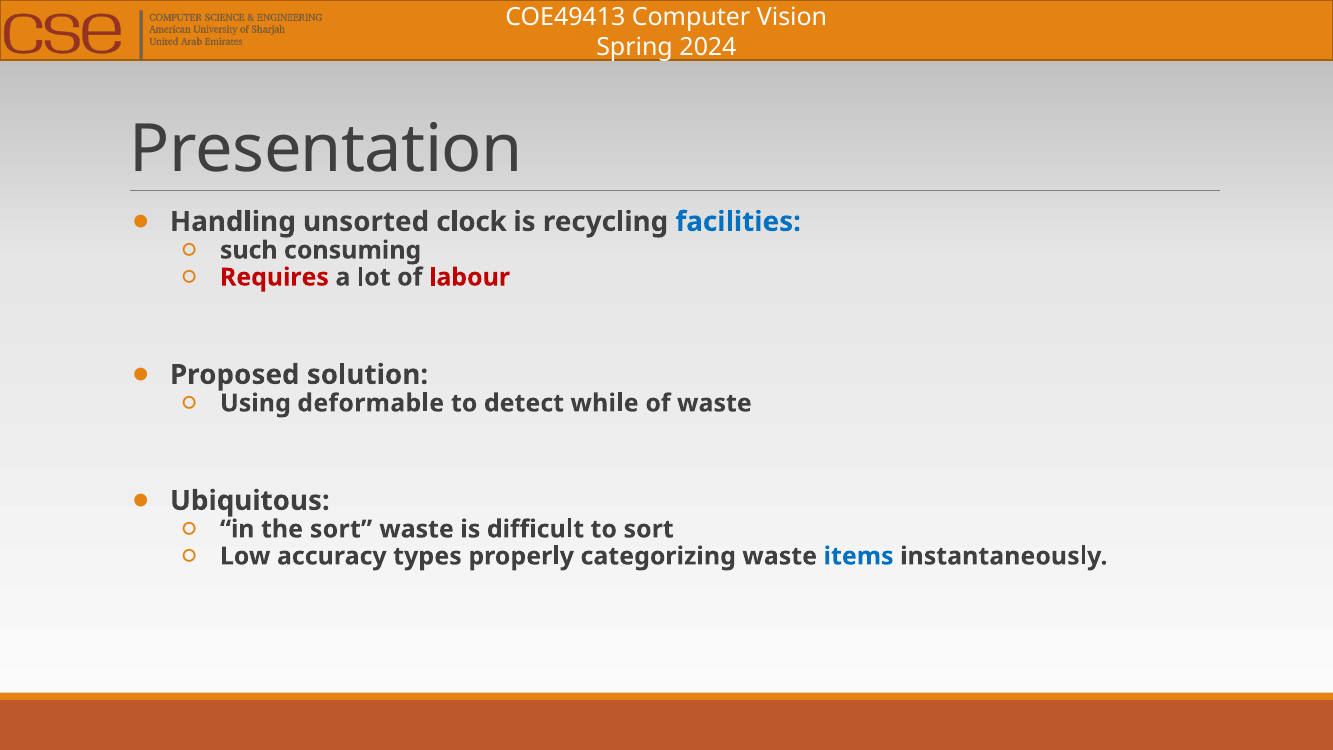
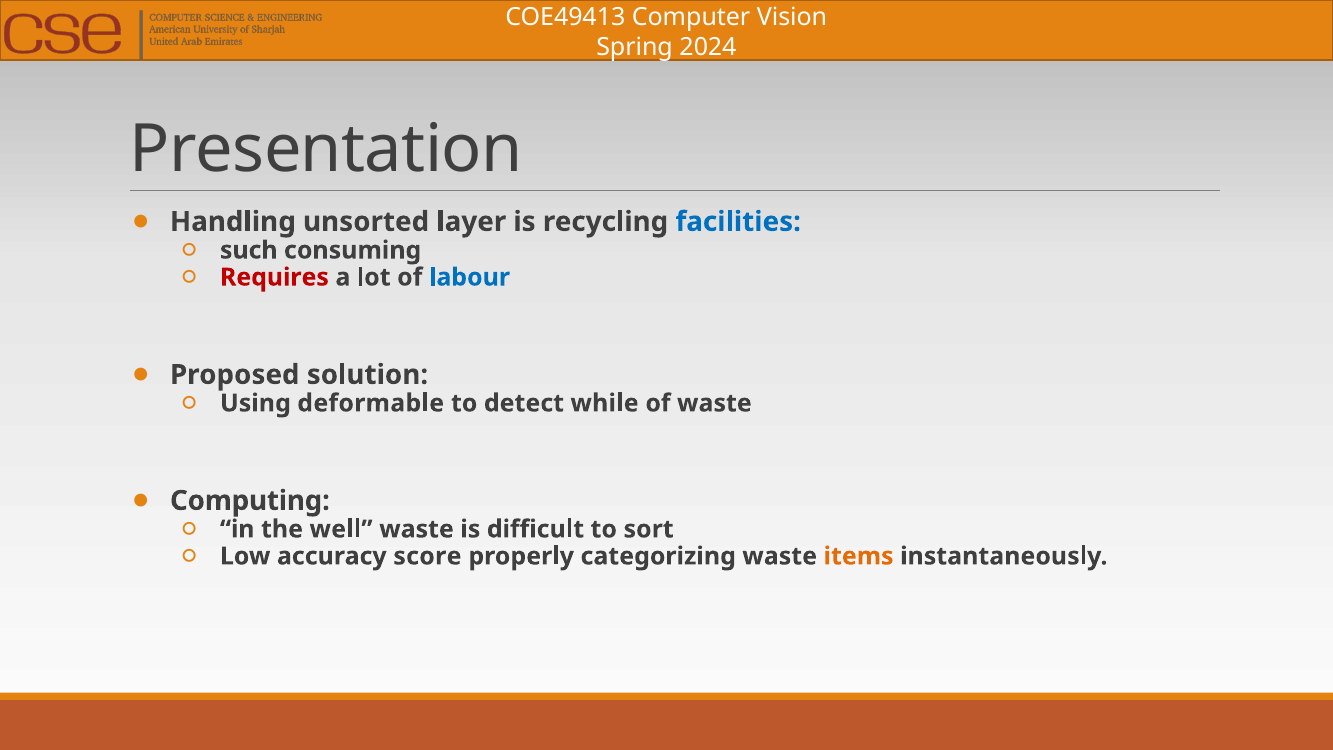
clock: clock -> layer
labour colour: red -> blue
Ubiquitous: Ubiquitous -> Computing
the sort: sort -> well
types: types -> score
items colour: blue -> orange
